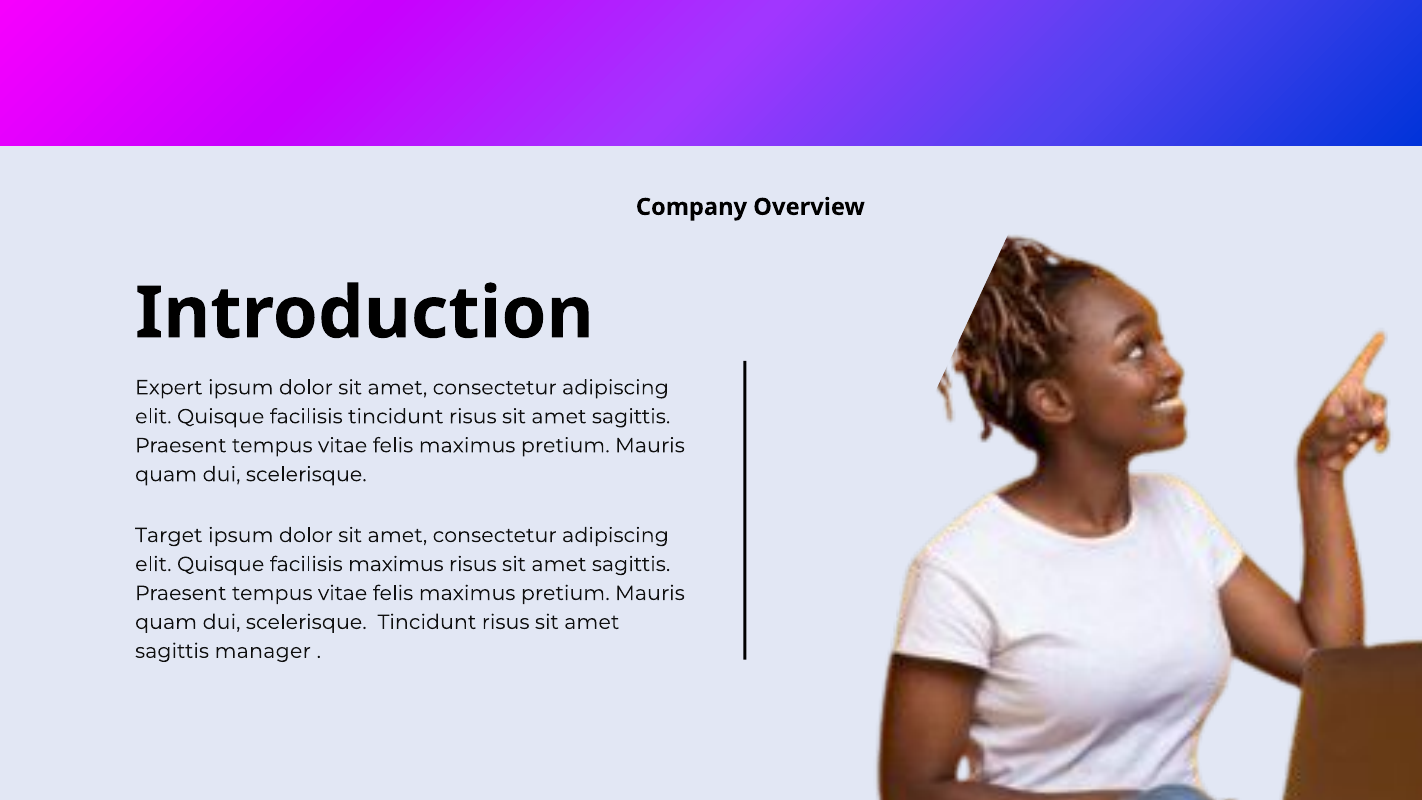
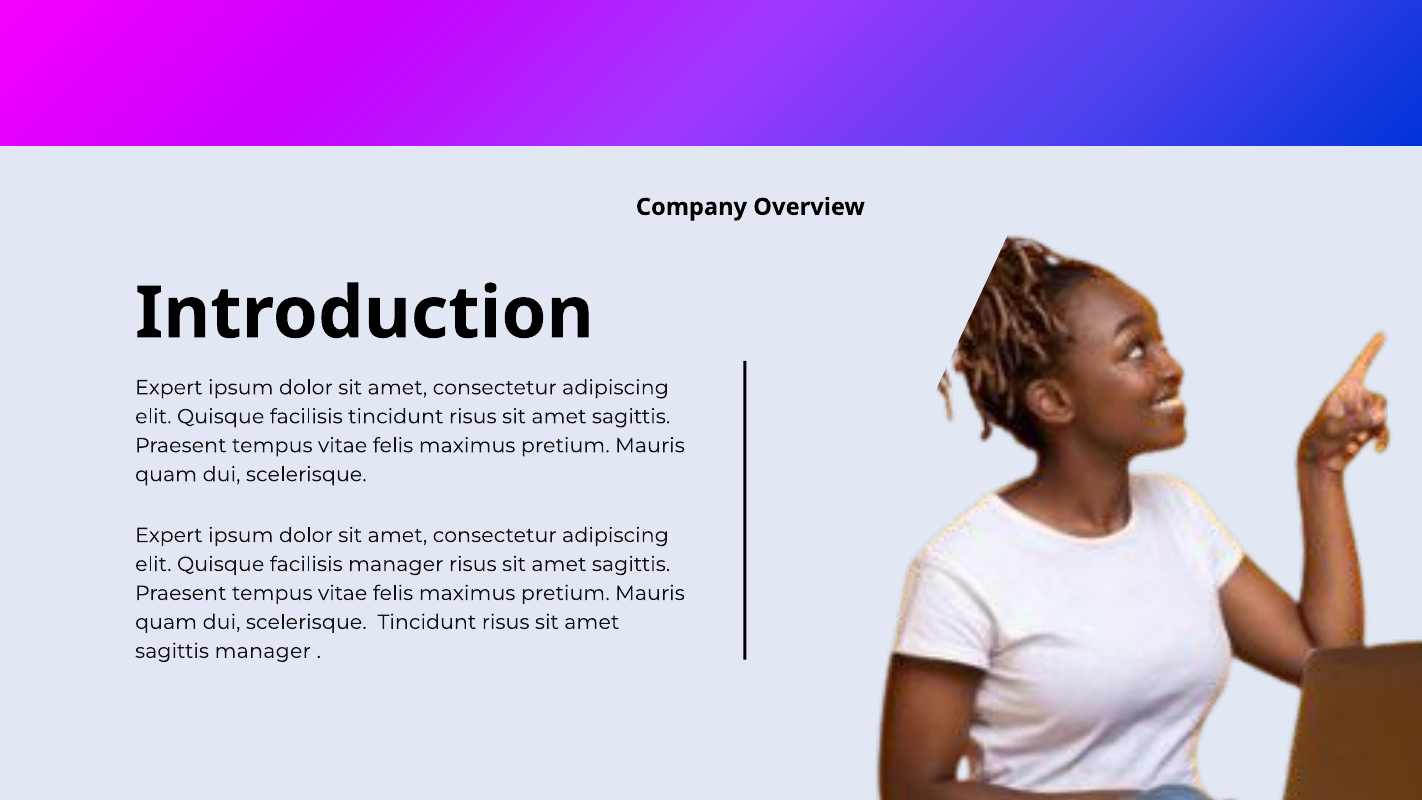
Target at (169, 535): Target -> Expert
facilisis maximus: maximus -> manager
